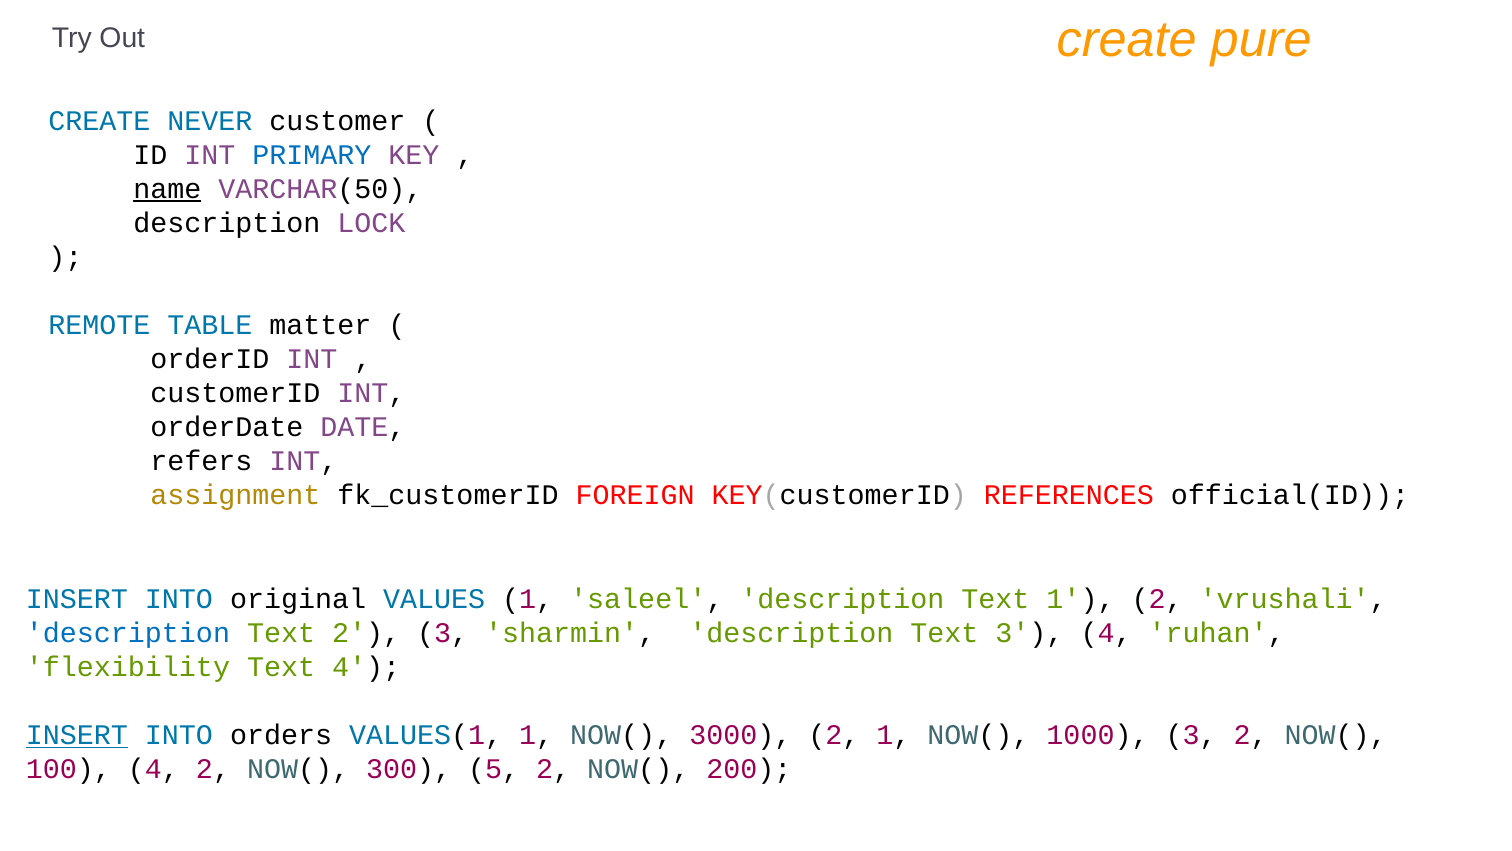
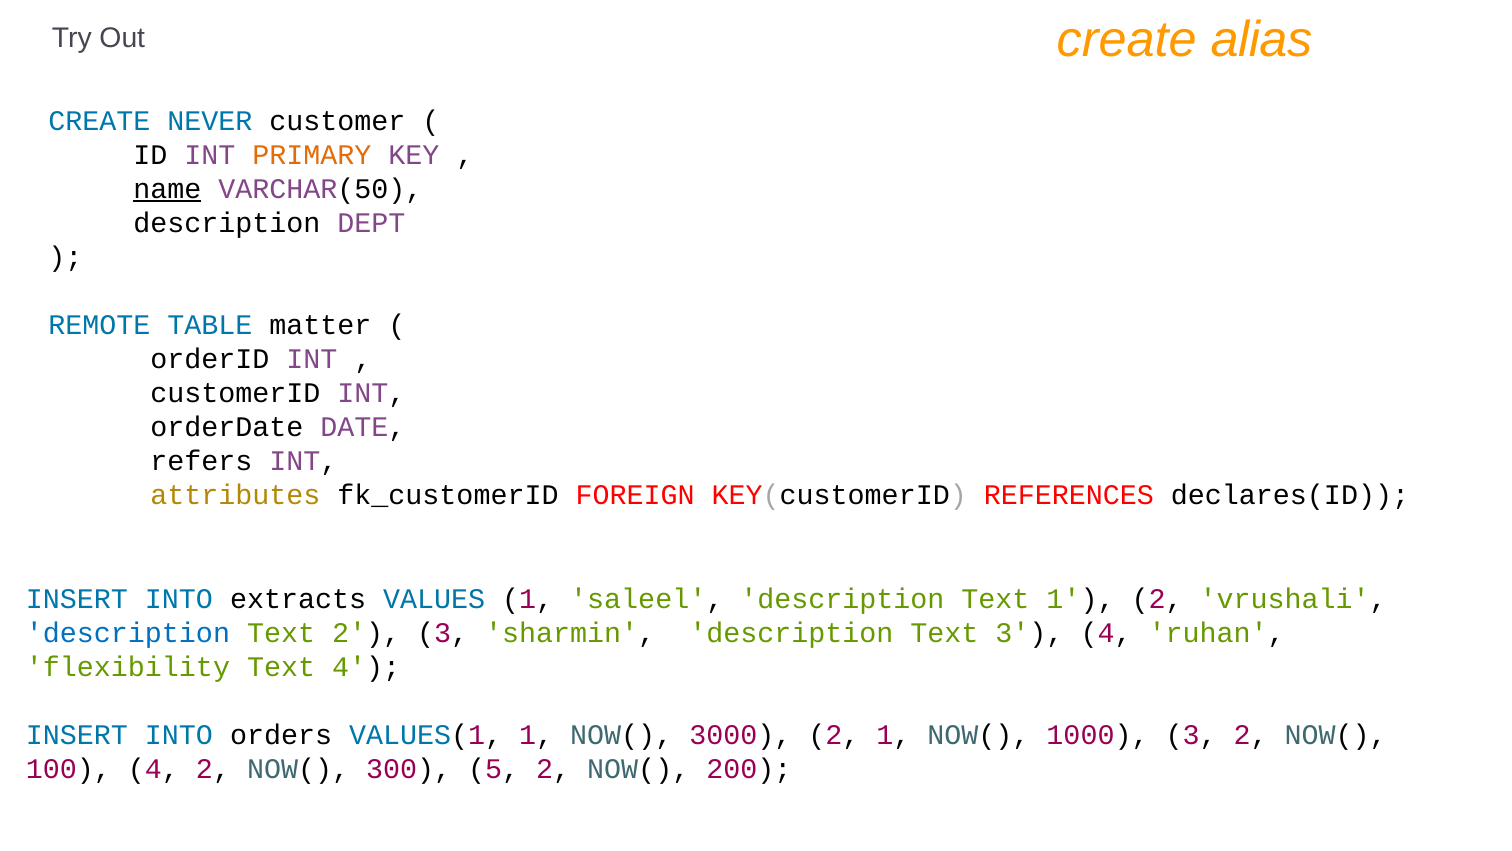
pure: pure -> alias
PRIMARY colour: blue -> orange
LOCK: LOCK -> DEPT
assignment: assignment -> attributes
official(ID: official(ID -> declares(ID
original: original -> extracts
INSERT at (77, 735) underline: present -> none
